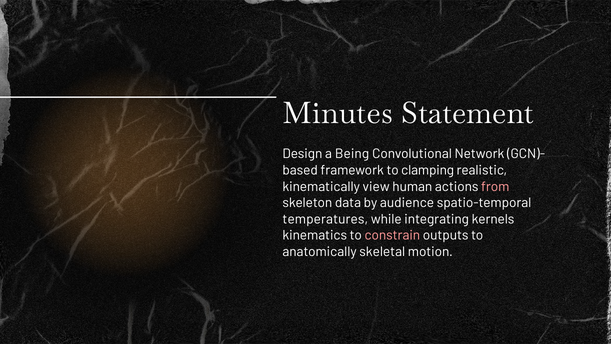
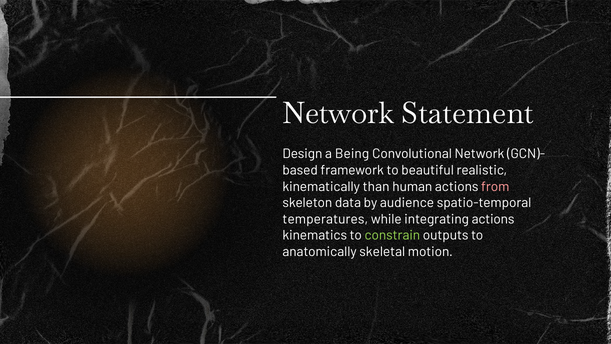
Minutes at (338, 113): Minutes -> Network
clamping: clamping -> beautiful
view: view -> than
integrating kernels: kernels -> actions
constrain colour: pink -> light green
